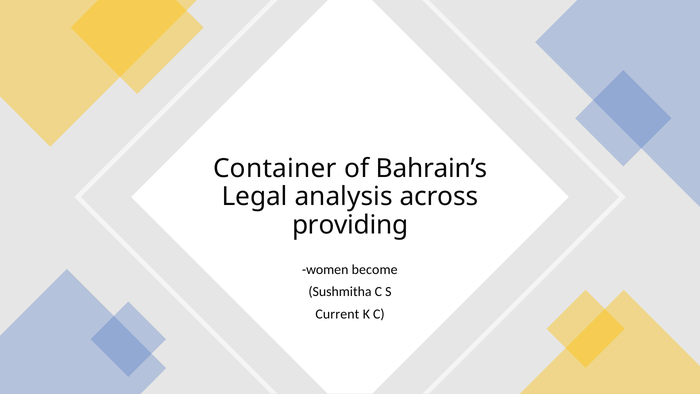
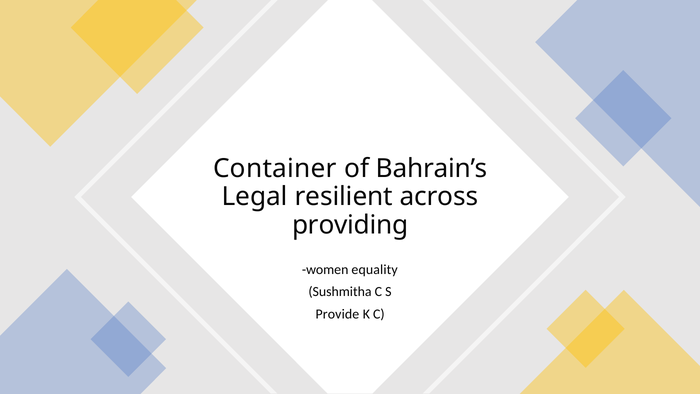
analysis: analysis -> resilient
become: become -> equality
Current: Current -> Provide
